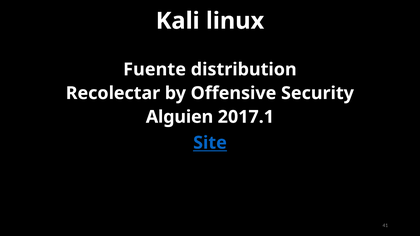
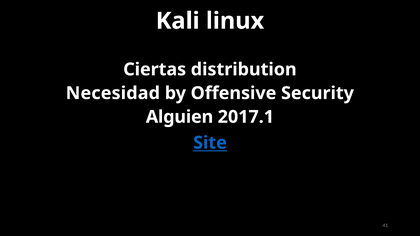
Fuente: Fuente -> Ciertas
Recolectar: Recolectar -> Necesidad
